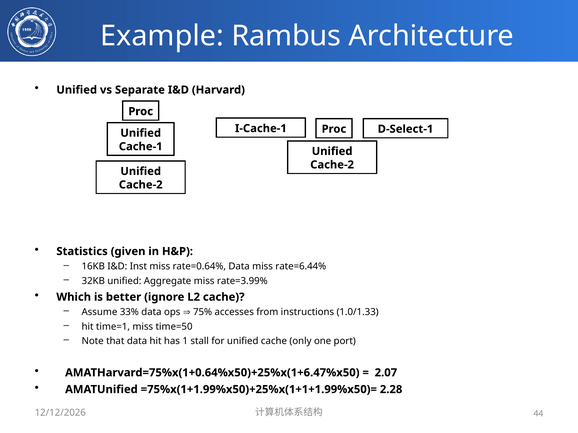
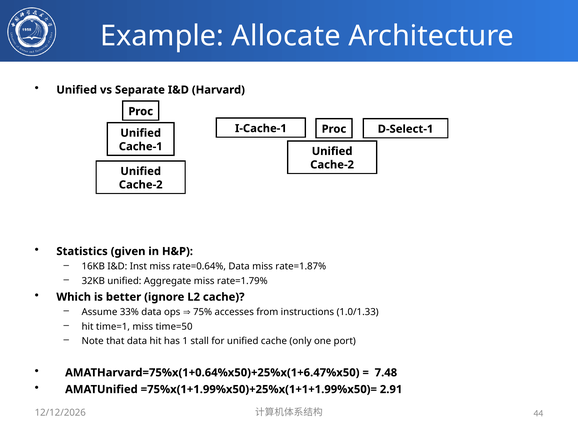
Rambus: Rambus -> Allocate
rate=6.44%: rate=6.44% -> rate=1.87%
rate=3.99%: rate=3.99% -> rate=1.79%
2.07: 2.07 -> 7.48
2.28: 2.28 -> 2.91
